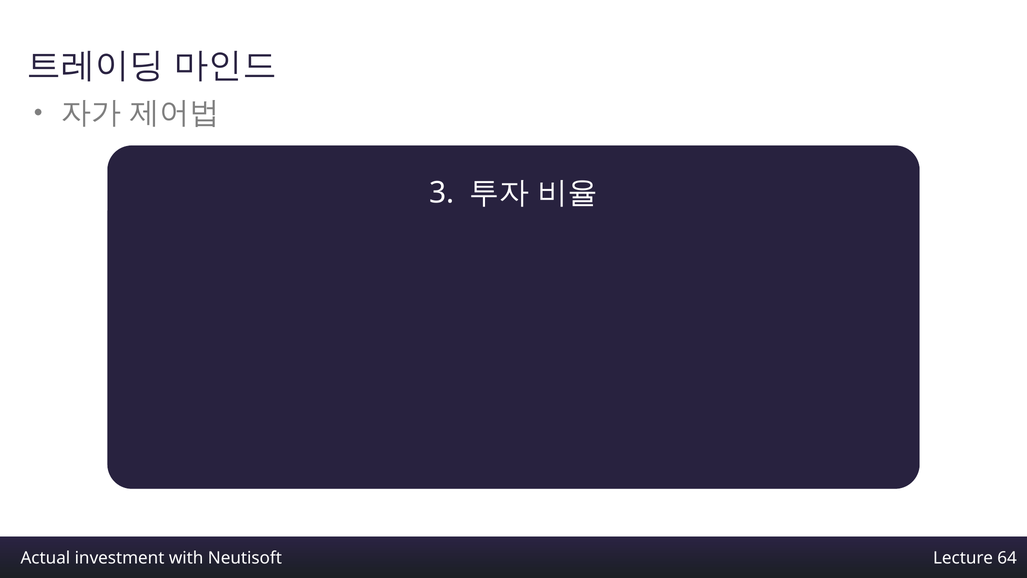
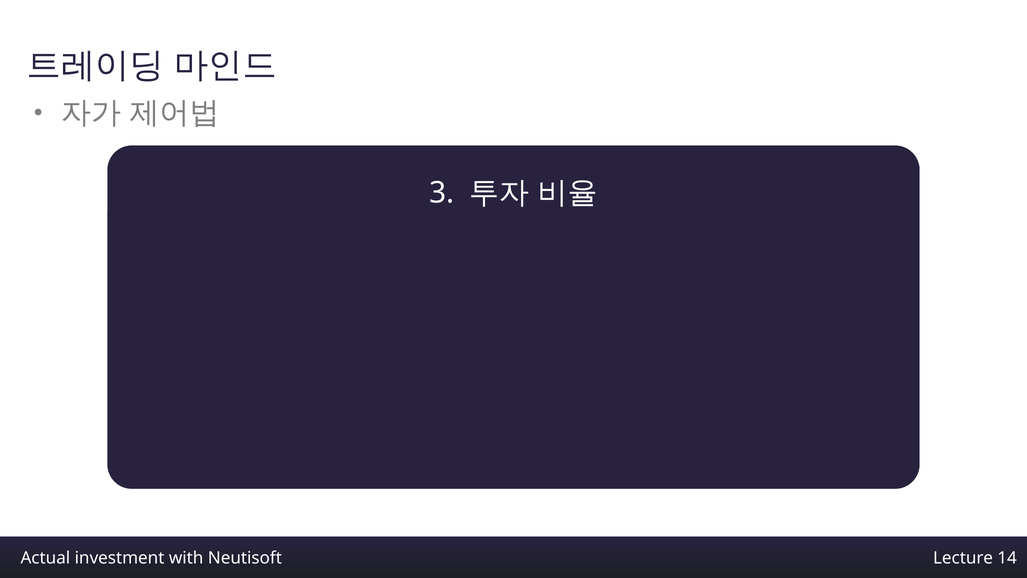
64: 64 -> 14
